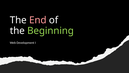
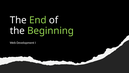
End colour: pink -> light green
